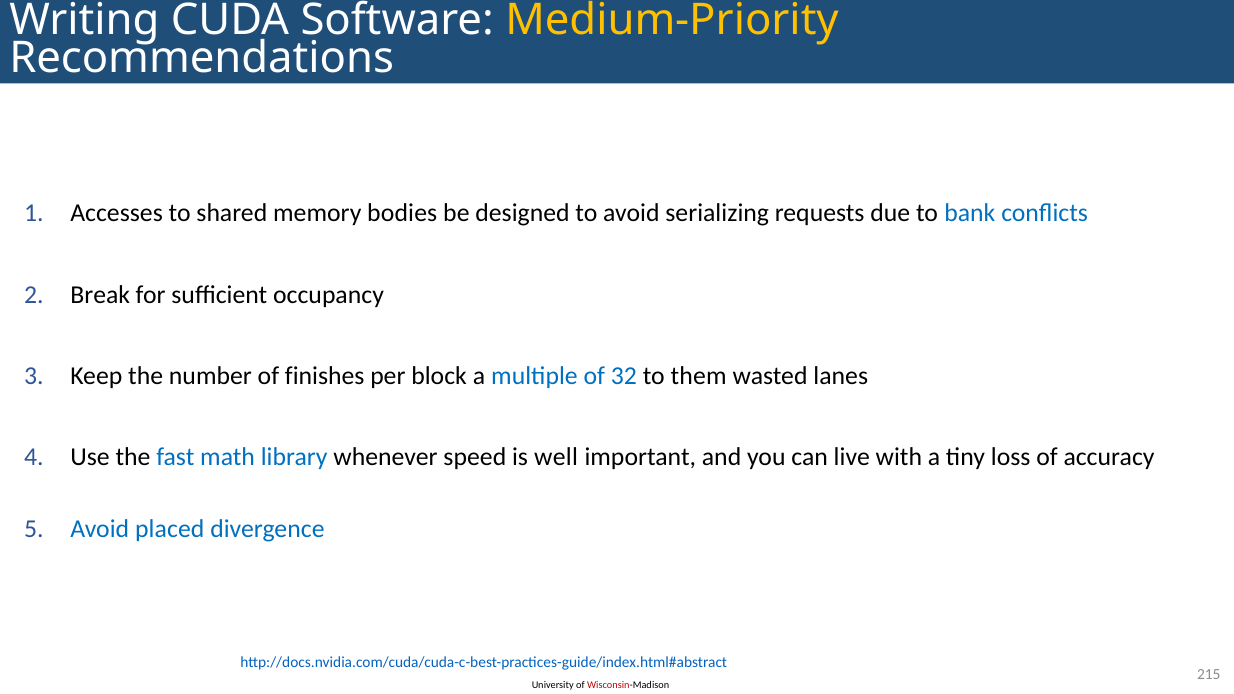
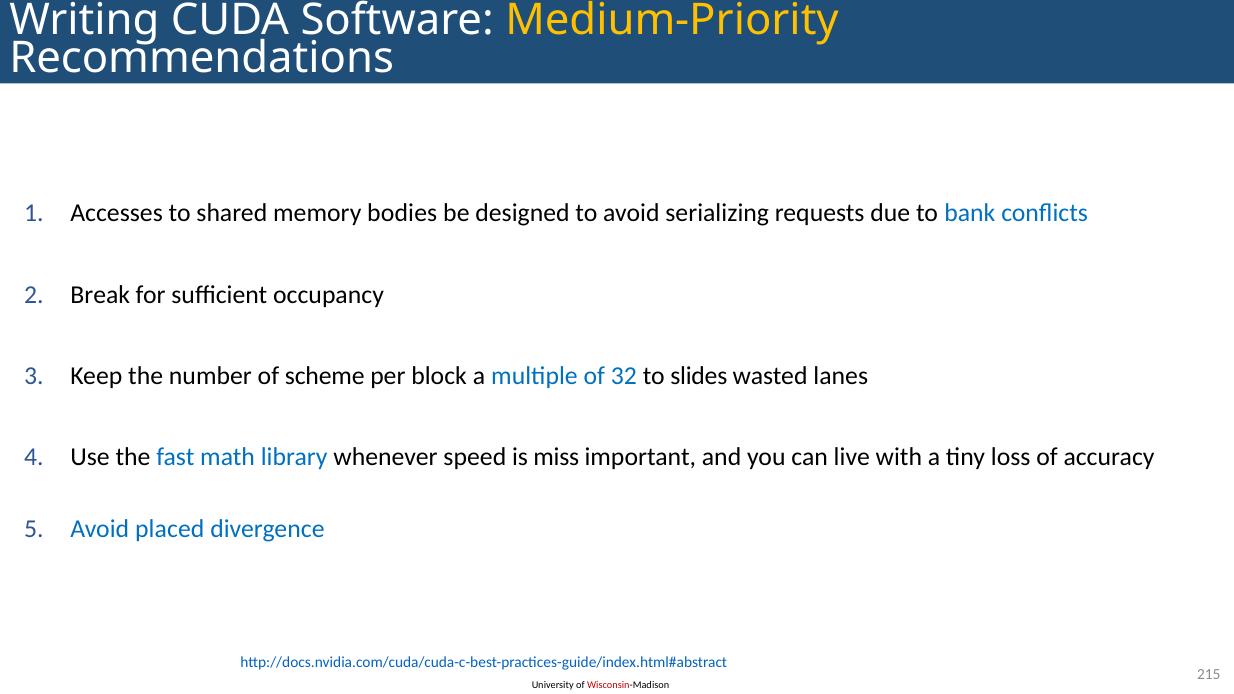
finishes: finishes -> scheme
them: them -> slides
well: well -> miss
